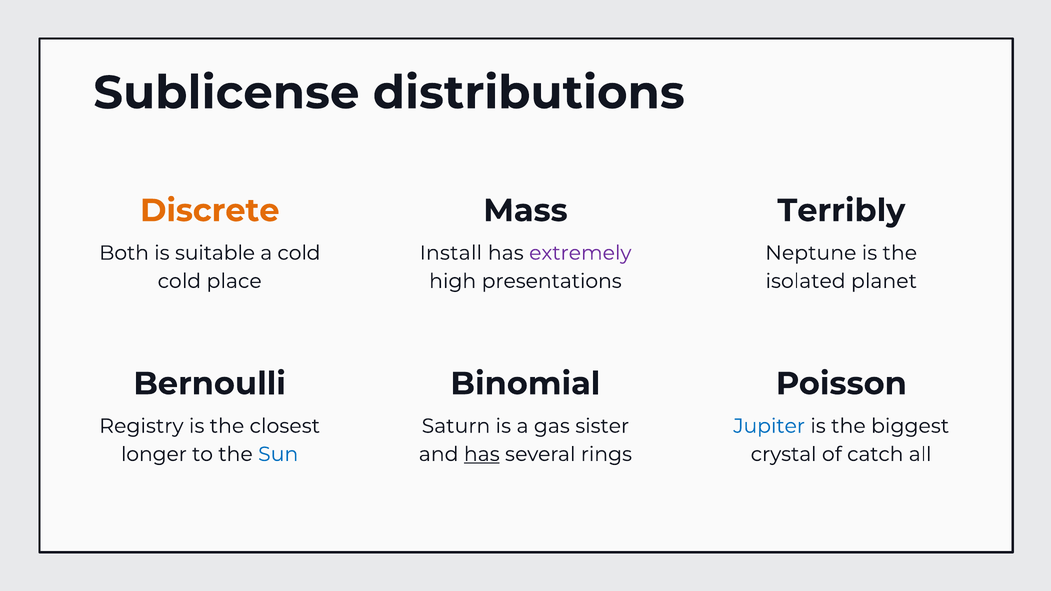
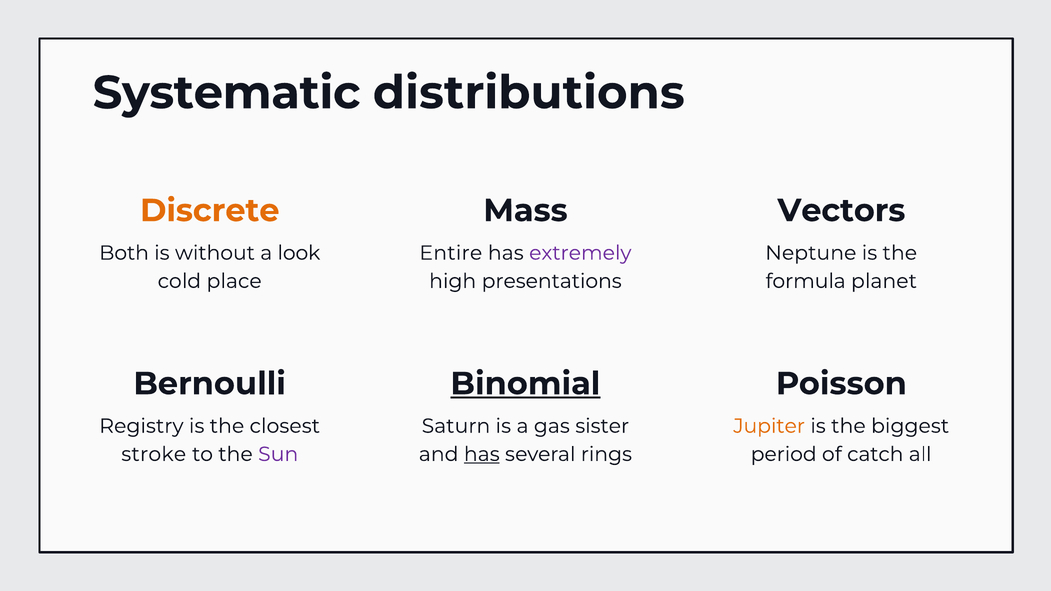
Sublicense: Sublicense -> Systematic
Terribly: Terribly -> Vectors
suitable: suitable -> without
a cold: cold -> look
Install: Install -> Entire
isolated: isolated -> formula
Binomial underline: none -> present
Jupiter colour: blue -> orange
longer: longer -> stroke
Sun colour: blue -> purple
crystal: crystal -> period
